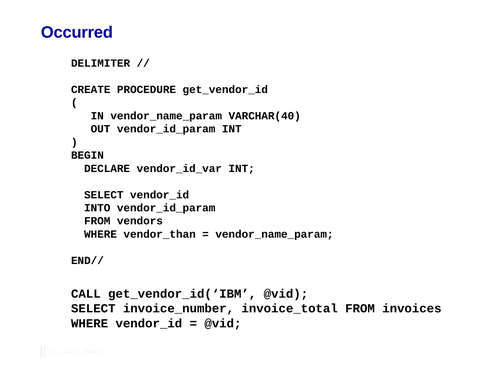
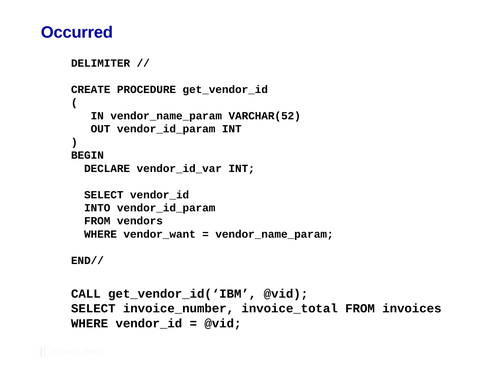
VARCHAR(40: VARCHAR(40 -> VARCHAR(52
vendor_than: vendor_than -> vendor_want
